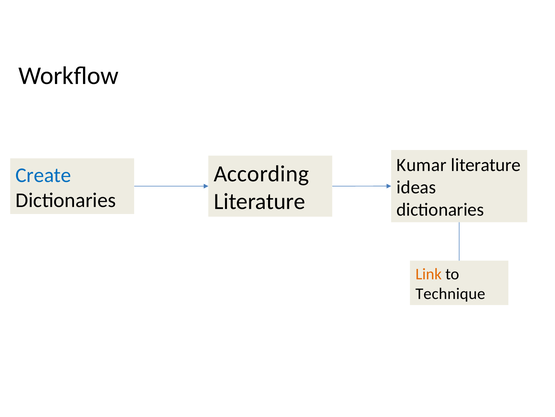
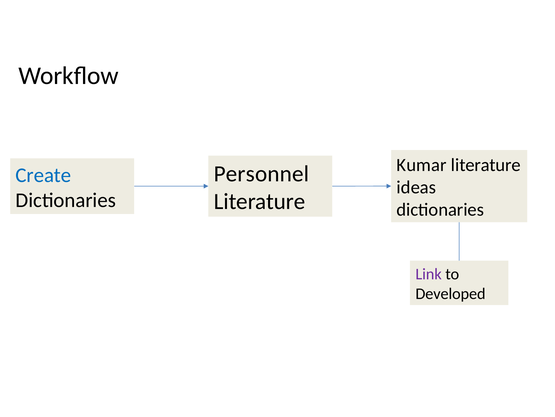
According: According -> Personnel
Link colour: orange -> purple
Technique: Technique -> Developed
